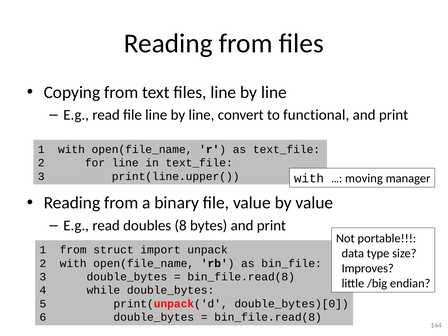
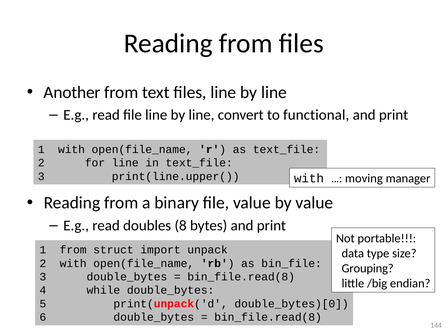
Copying: Copying -> Another
Improves: Improves -> Grouping
